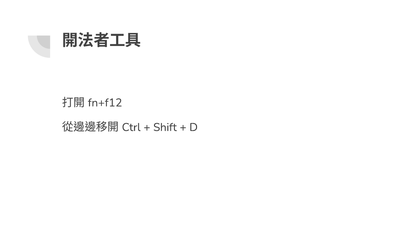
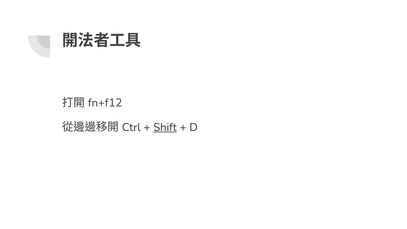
Shift underline: none -> present
